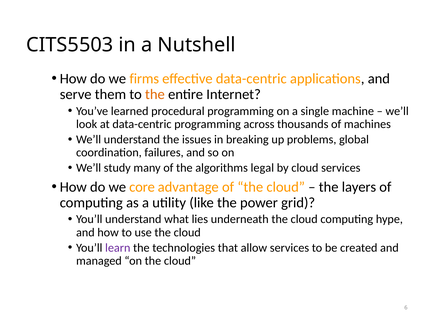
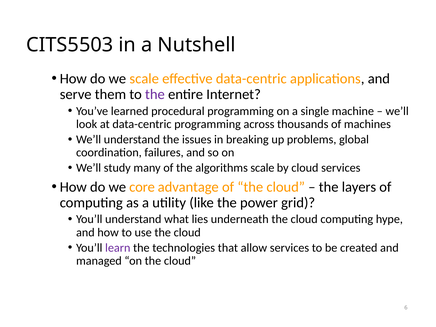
we firms: firms -> scale
the at (155, 94) colour: orange -> purple
algorithms legal: legal -> scale
